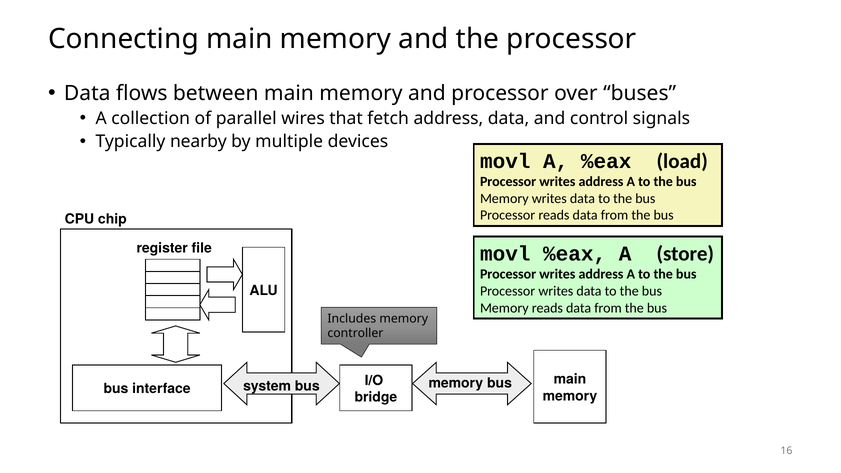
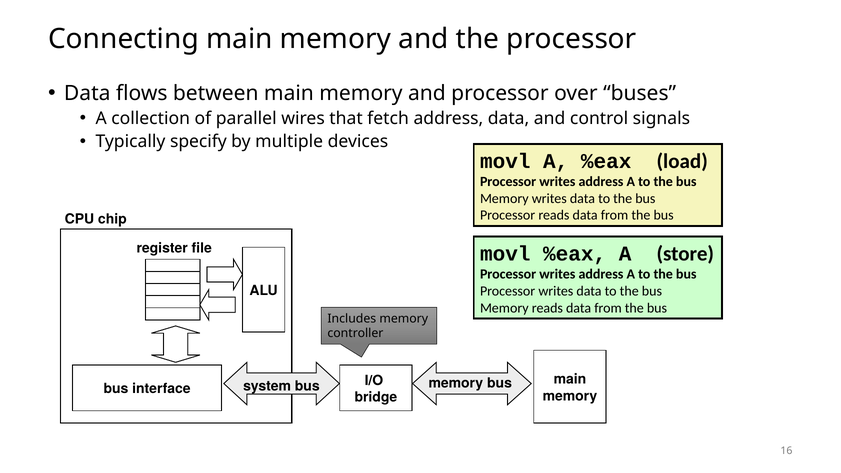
nearby: nearby -> specify
